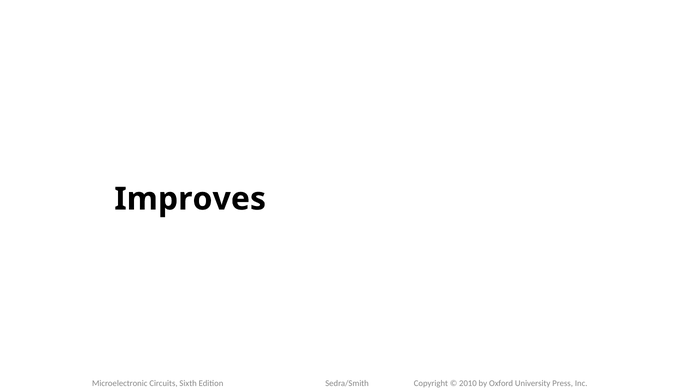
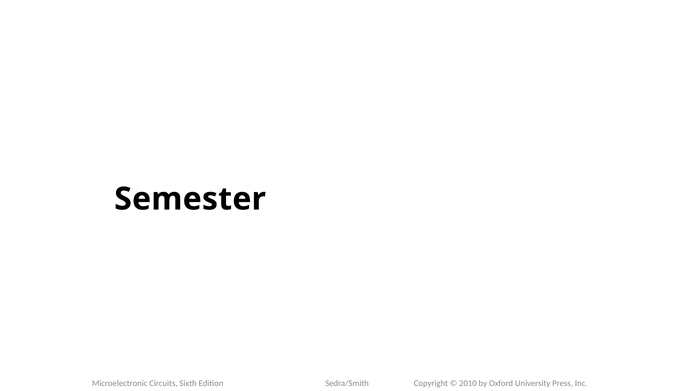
Improves: Improves -> Semester
